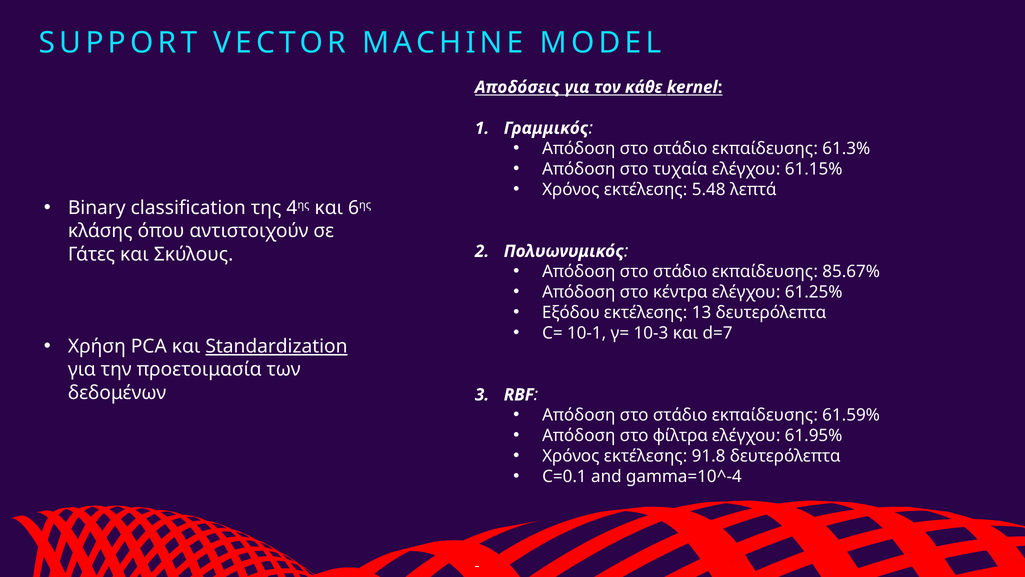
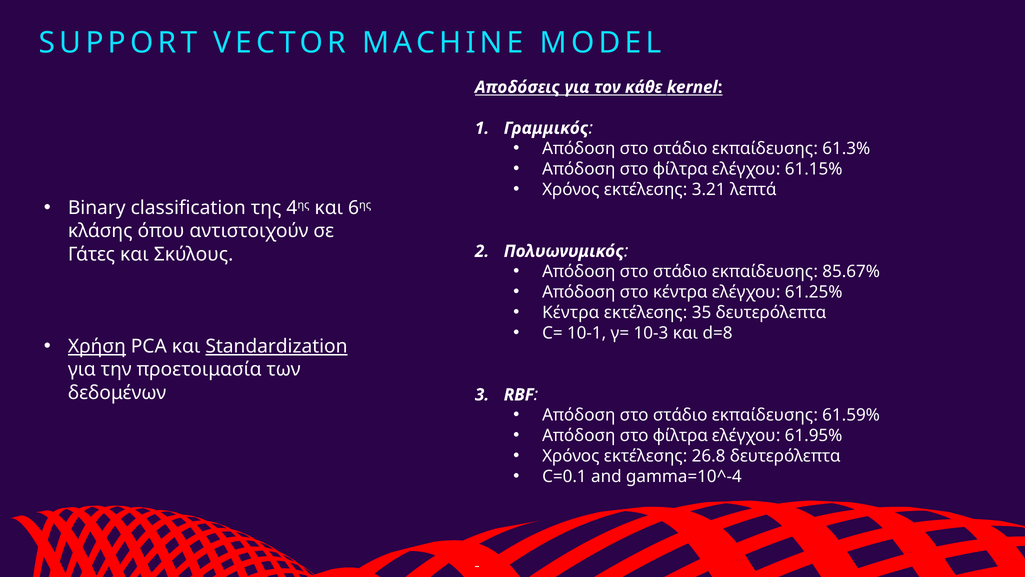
τυχαία at (680, 169): τυχαία -> φίλτρα
5.48: 5.48 -> 3.21
Εξόδου at (571, 313): Εξόδου -> Κέντρα
13: 13 -> 35
d=7: d=7 -> d=8
Χρήση underline: none -> present
91.8: 91.8 -> 26.8
